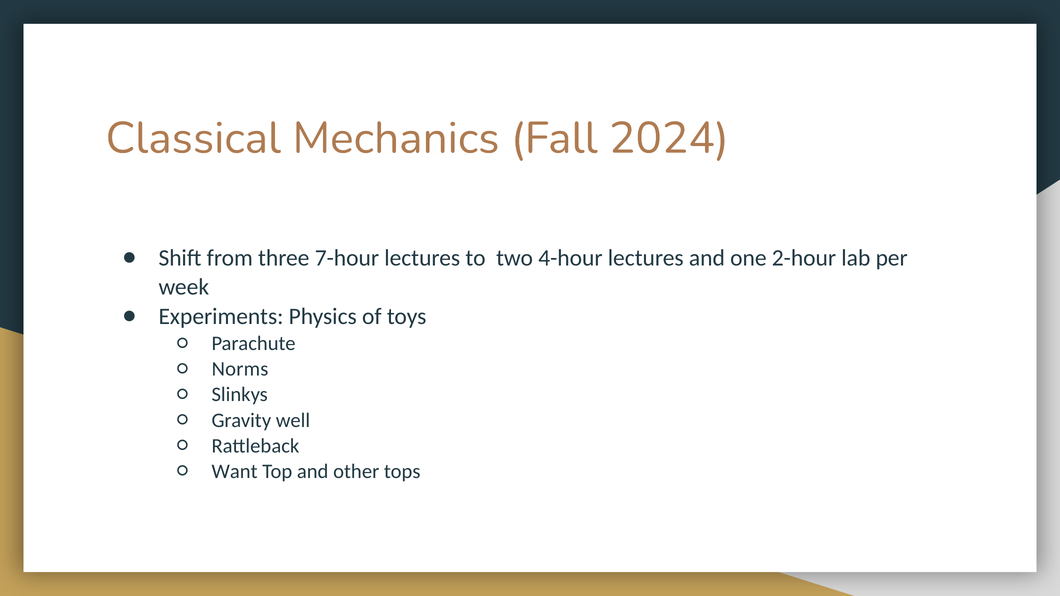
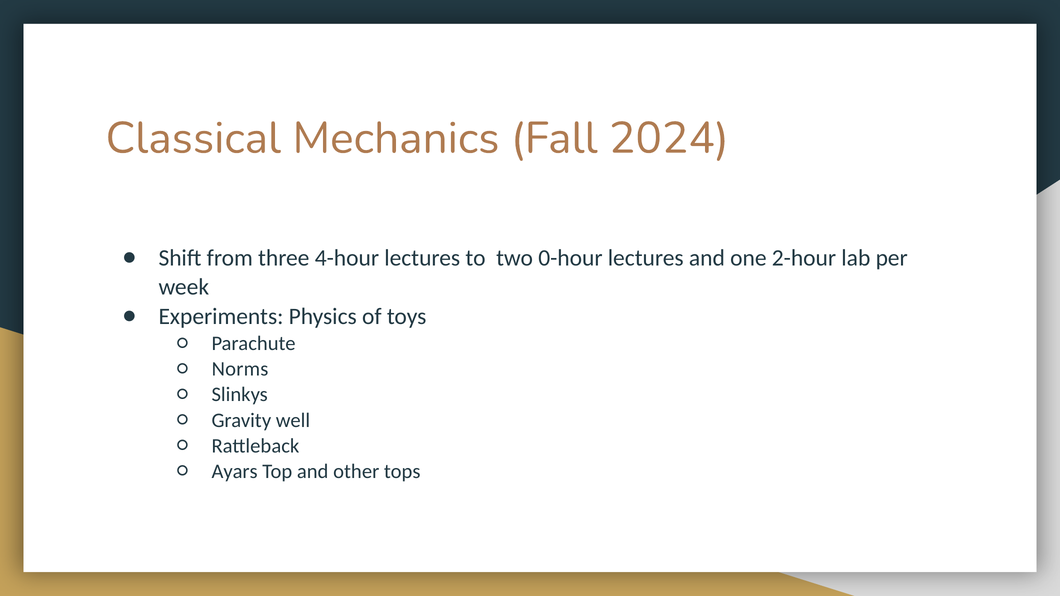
7-hour: 7-hour -> 4-hour
4-hour: 4-hour -> 0-hour
Want: Want -> Ayars
